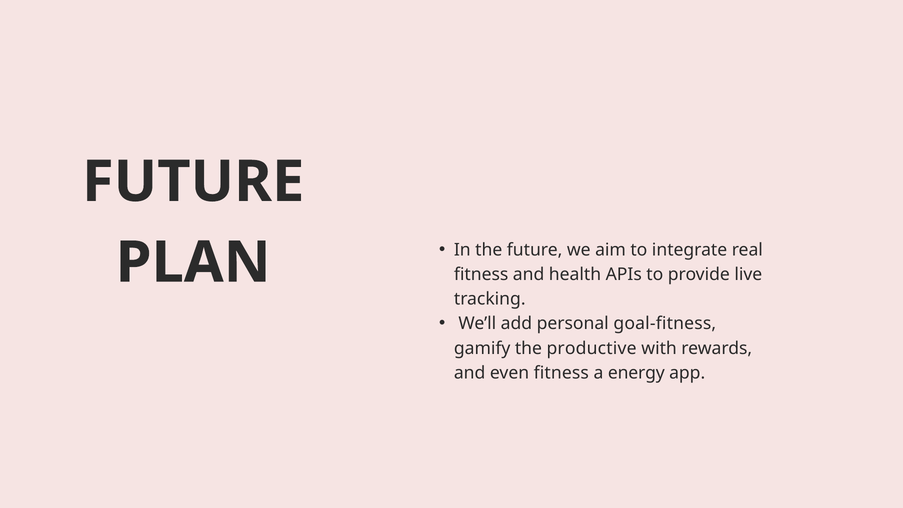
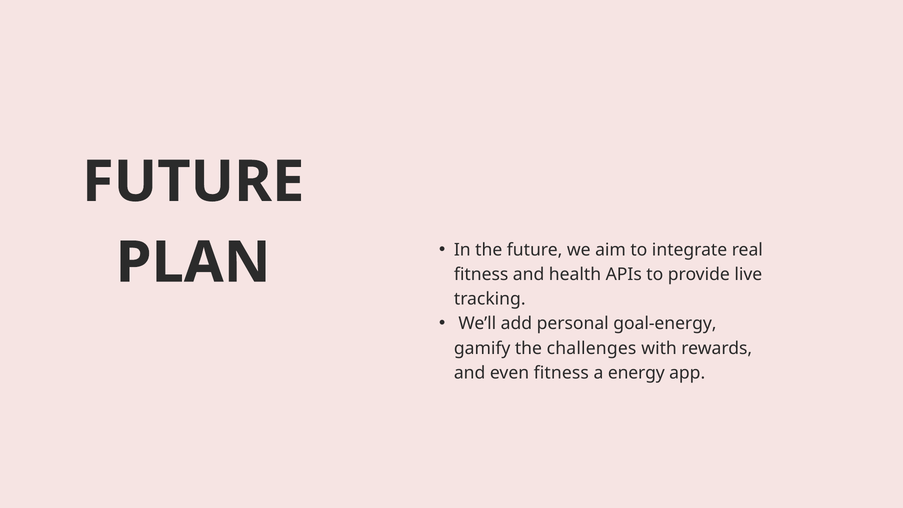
goal-fitness: goal-fitness -> goal-energy
productive: productive -> challenges
